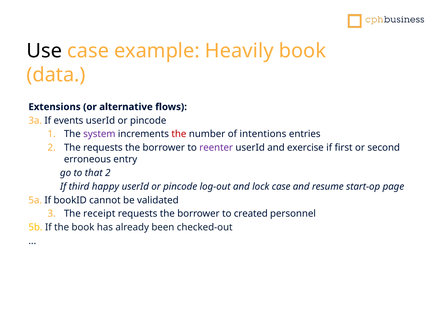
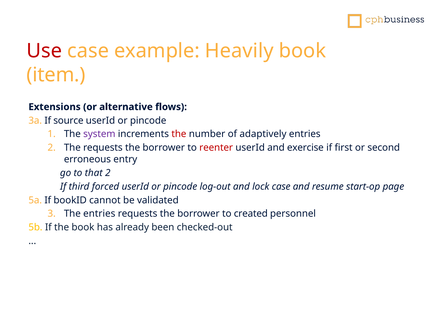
Use colour: black -> red
data: data -> item
events: events -> source
intentions: intentions -> adaptively
reenter colour: purple -> red
happy: happy -> forced
The receipt: receipt -> entries
